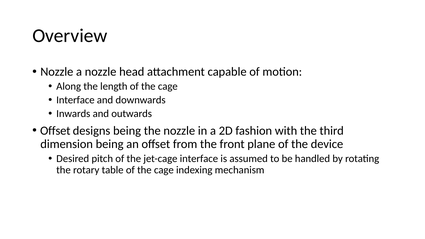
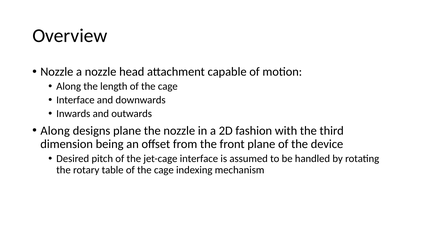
Offset at (55, 131): Offset -> Along
designs being: being -> plane
